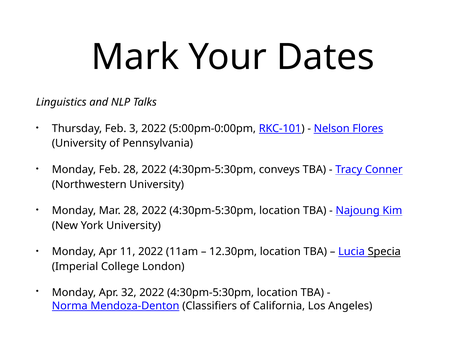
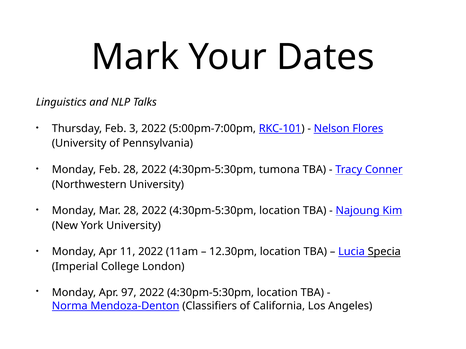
5:00pm-0:00pm: 5:00pm-0:00pm -> 5:00pm-7:00pm
conveys: conveys -> tumona
32: 32 -> 97
